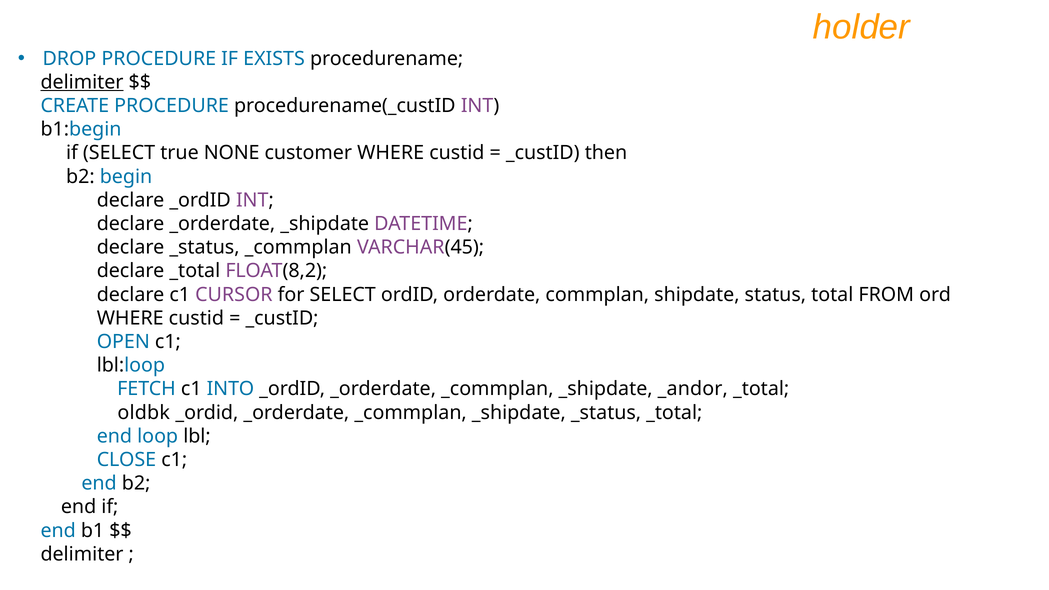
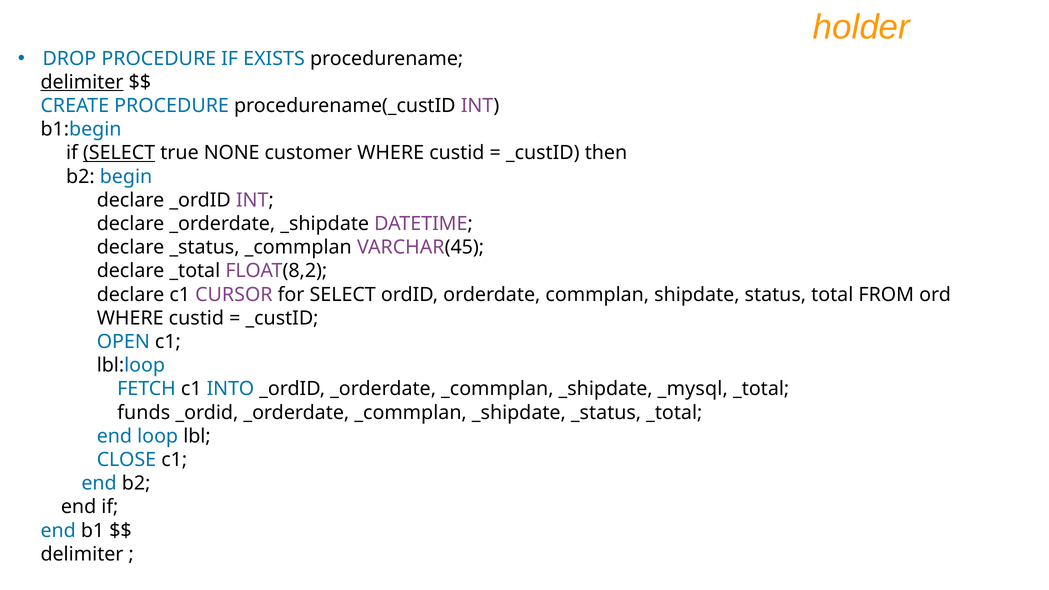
SELECT at (119, 153) underline: none -> present
_andor: _andor -> _mysql
oldbk: oldbk -> funds
